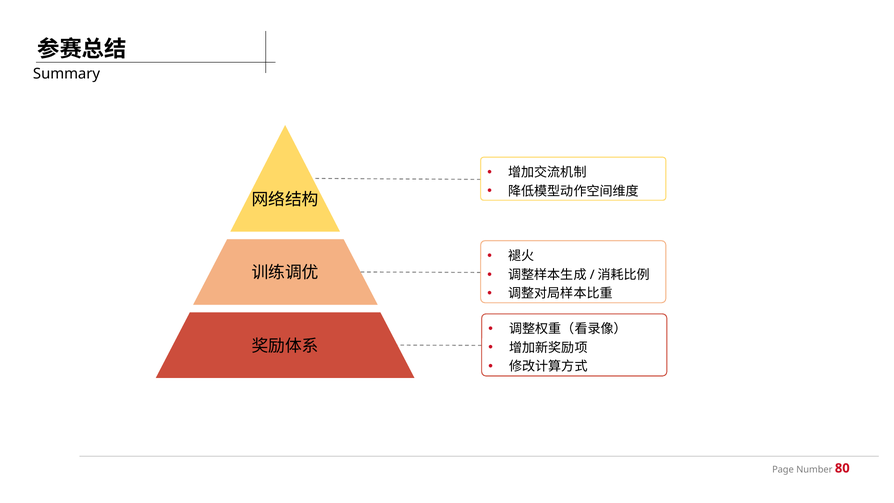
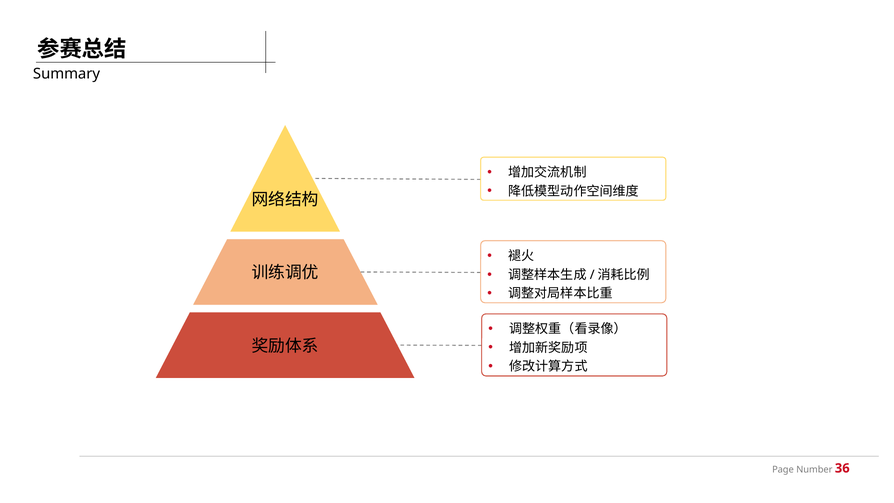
80: 80 -> 36
